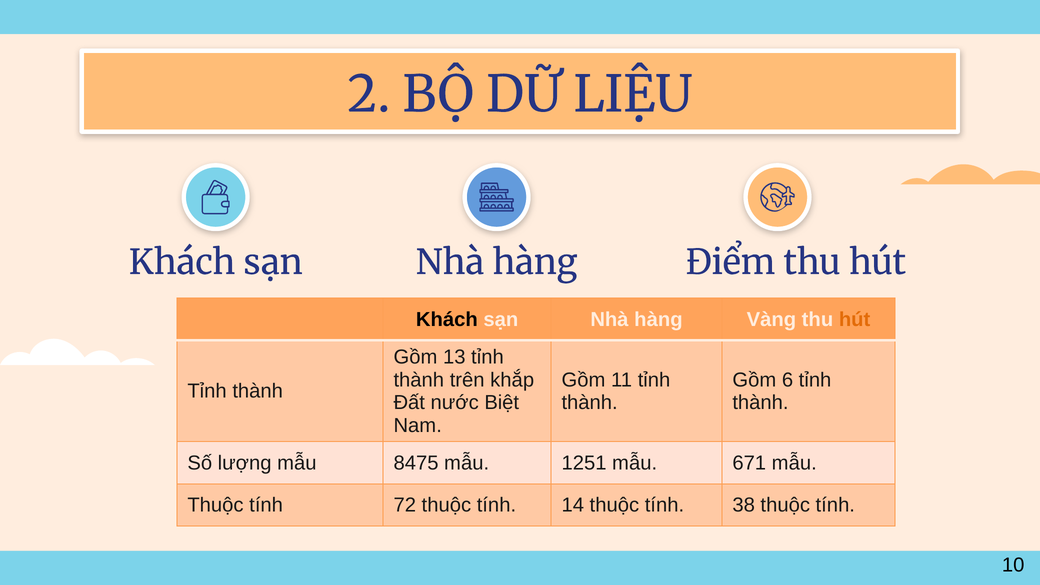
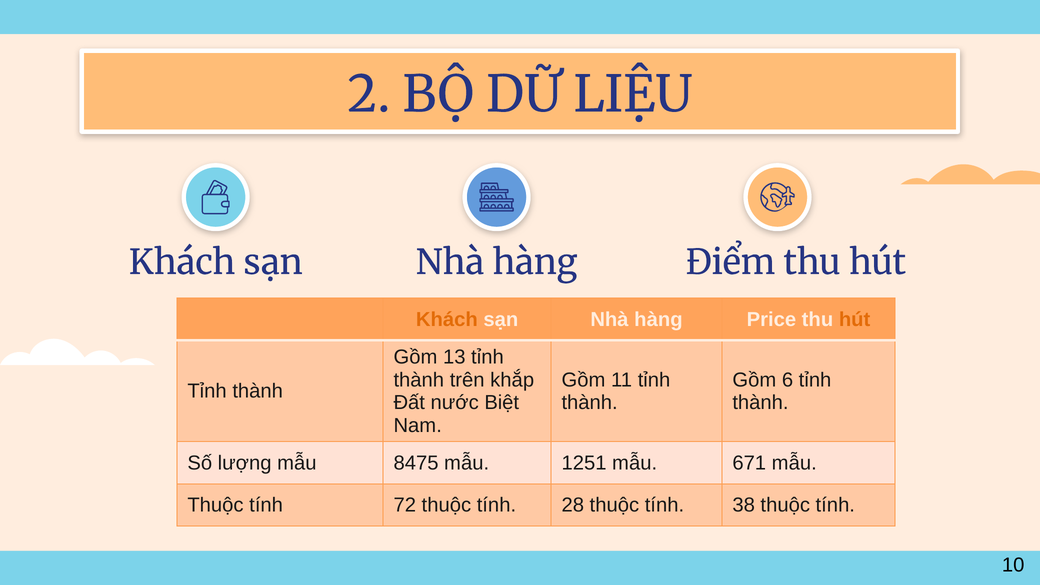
Khách at (447, 320) colour: black -> orange
Vàng: Vàng -> Price
14: 14 -> 28
